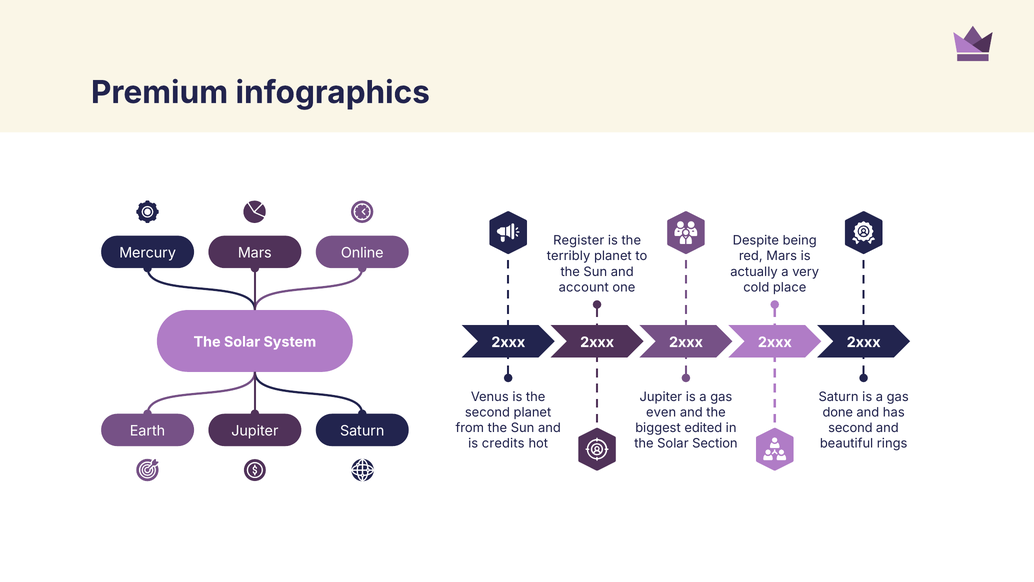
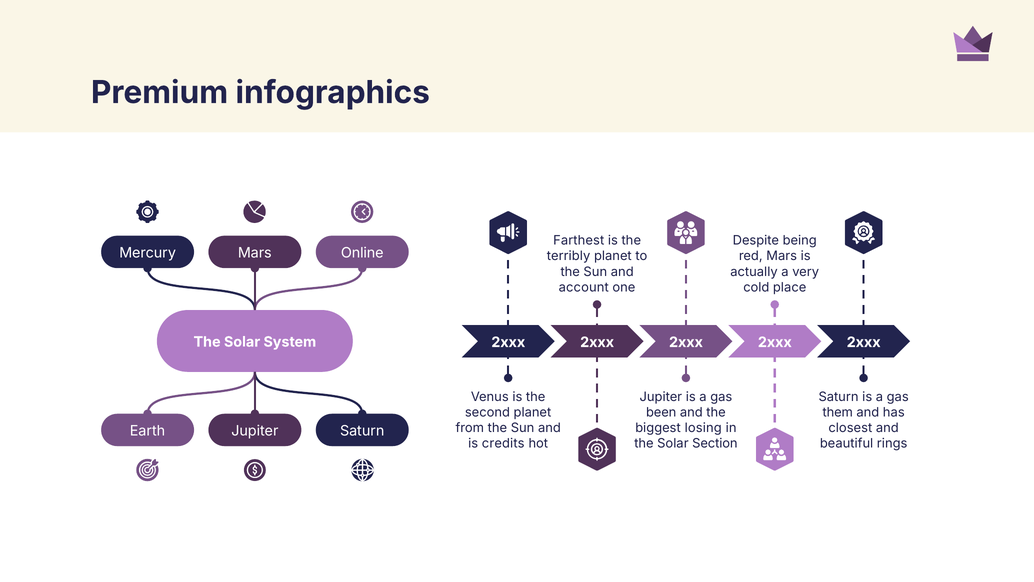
Register: Register -> Farthest
even: even -> been
done: done -> them
edited: edited -> losing
second at (850, 428): second -> closest
